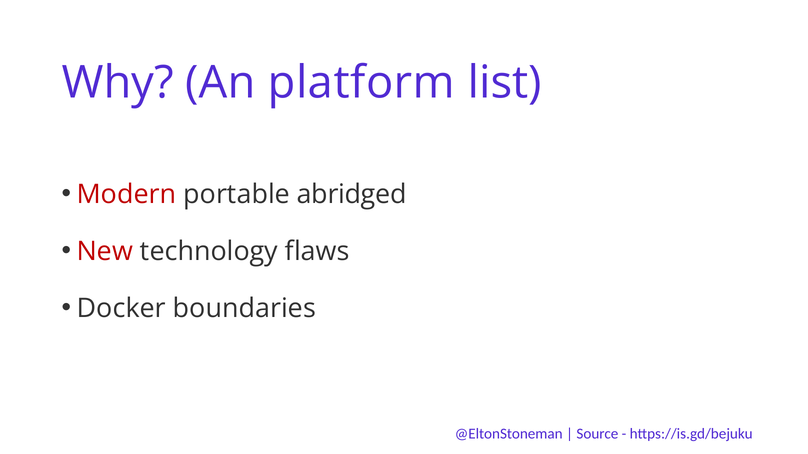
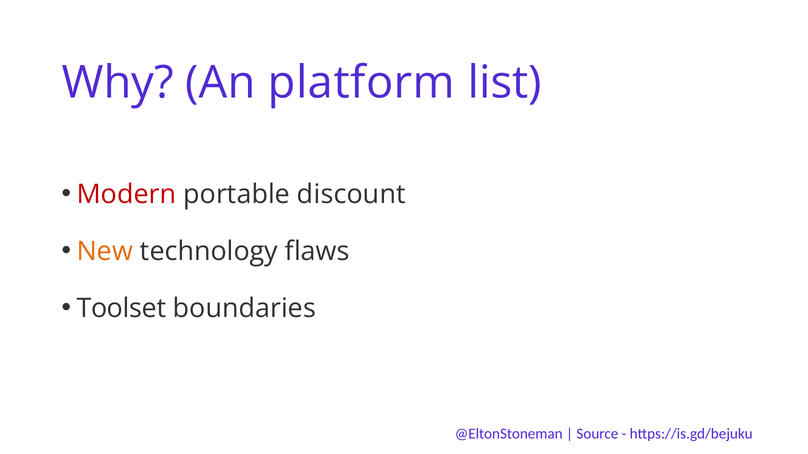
abridged: abridged -> discount
New colour: red -> orange
Docker: Docker -> Toolset
